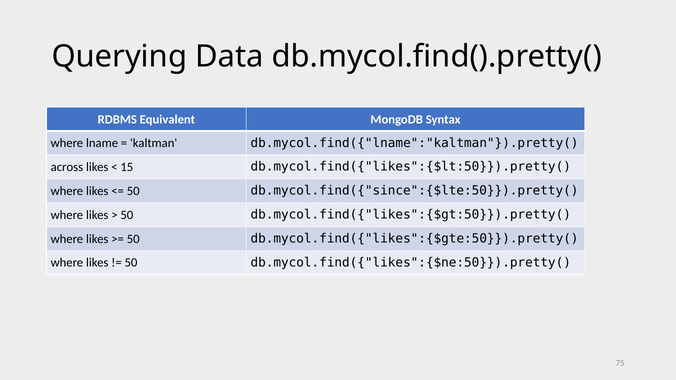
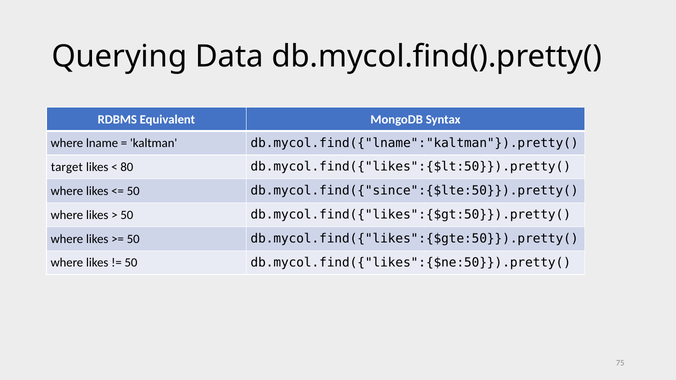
across: across -> target
15: 15 -> 80
